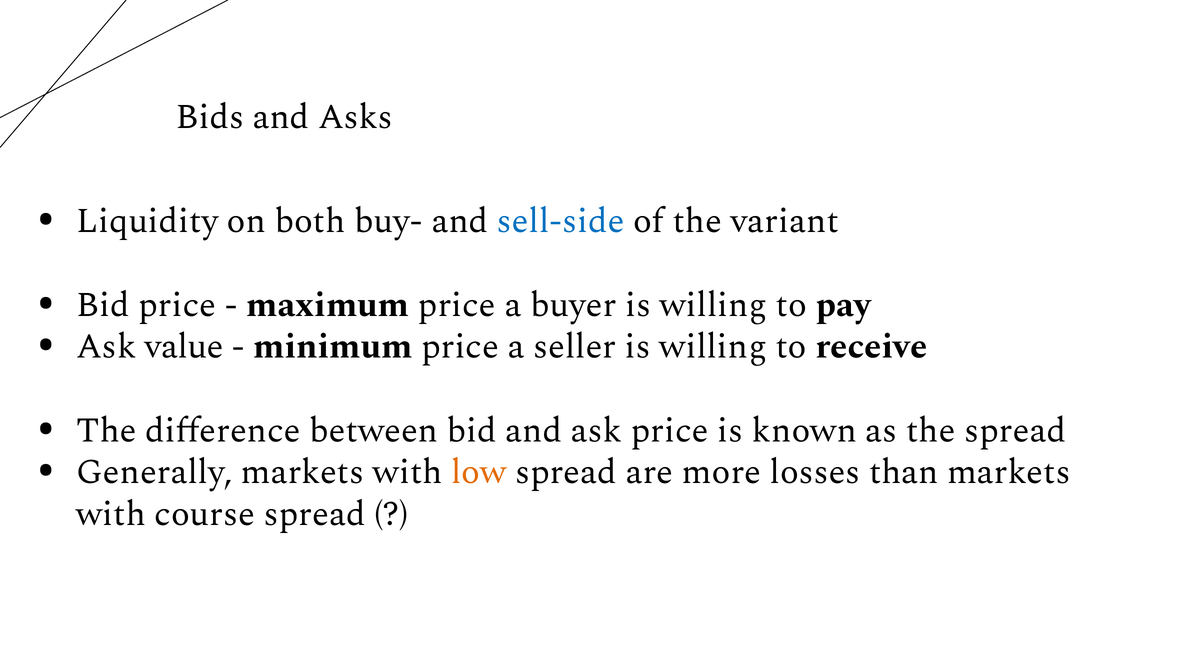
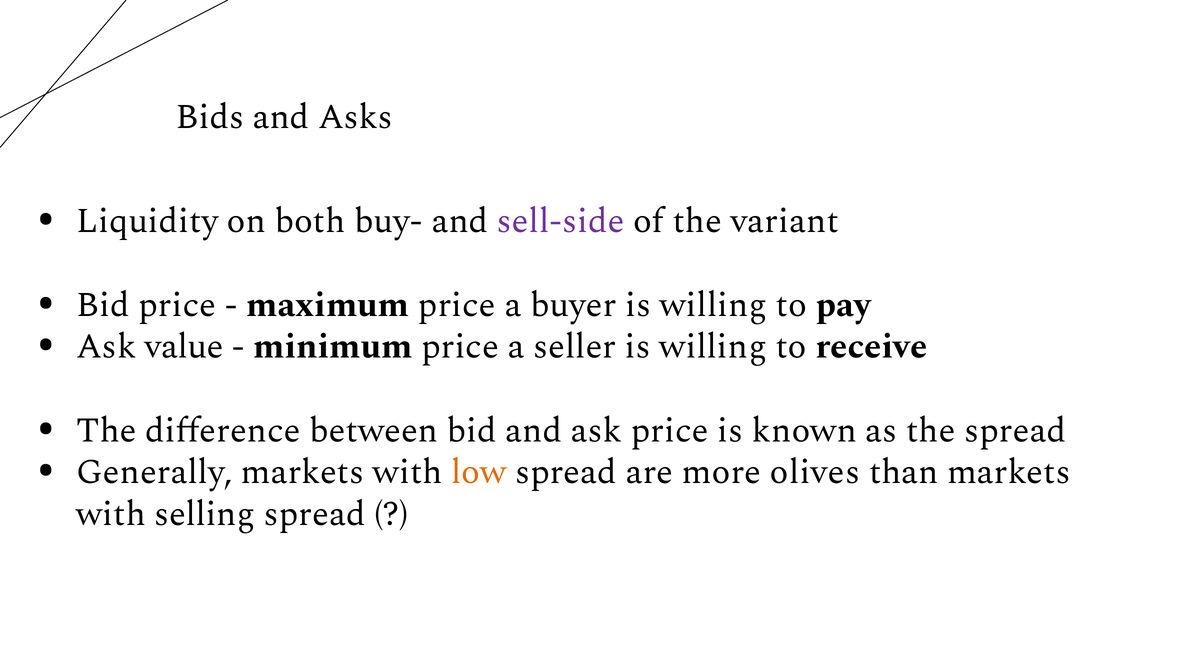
sell-side colour: blue -> purple
losses: losses -> olives
course: course -> selling
